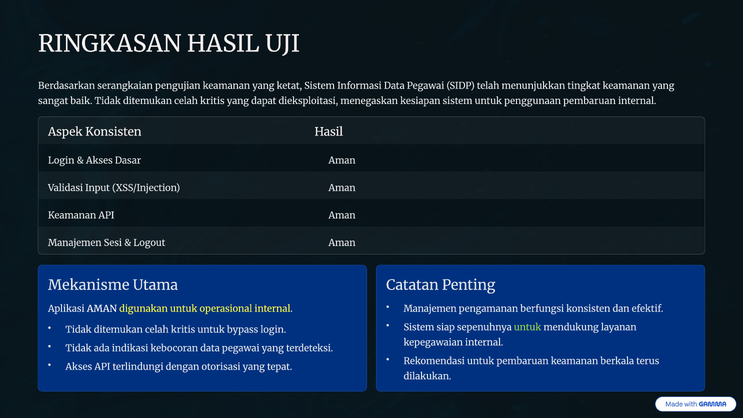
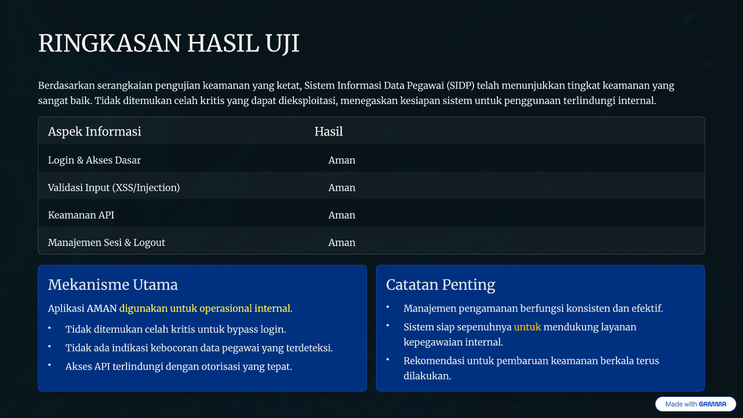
penggunaan pembaruan: pembaruan -> terlindungi
Aspek Konsisten: Konsisten -> Informasi
untuk at (528, 327) colour: light green -> yellow
